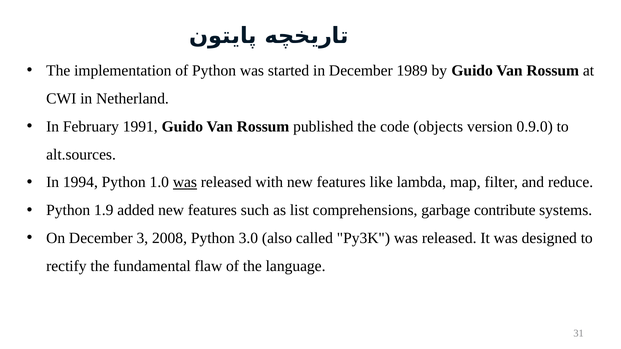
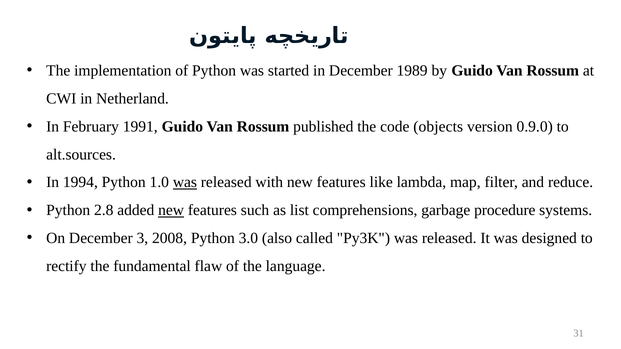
1.9: 1.9 -> 2.8
new at (171, 210) underline: none -> present
contribute: contribute -> procedure
